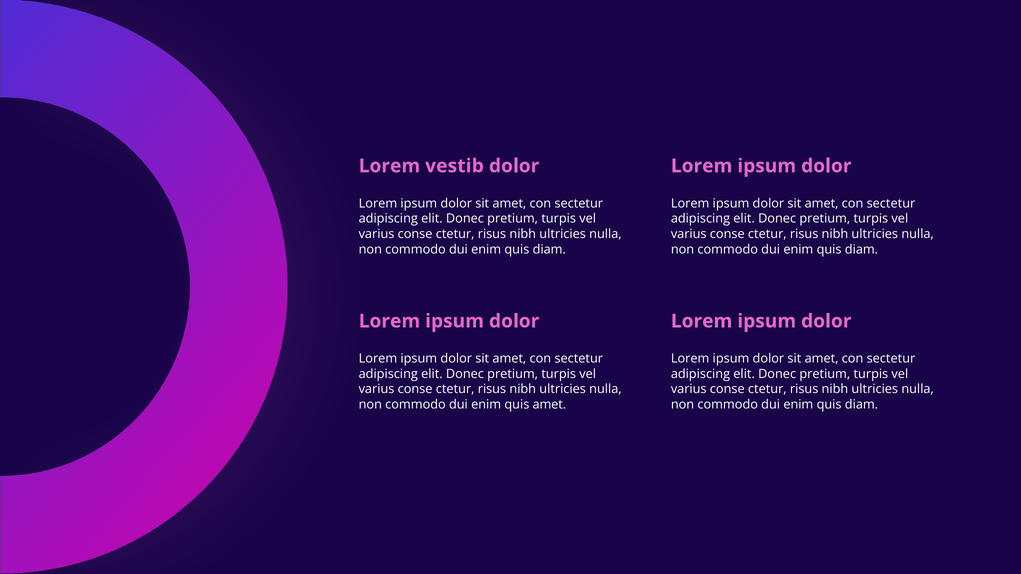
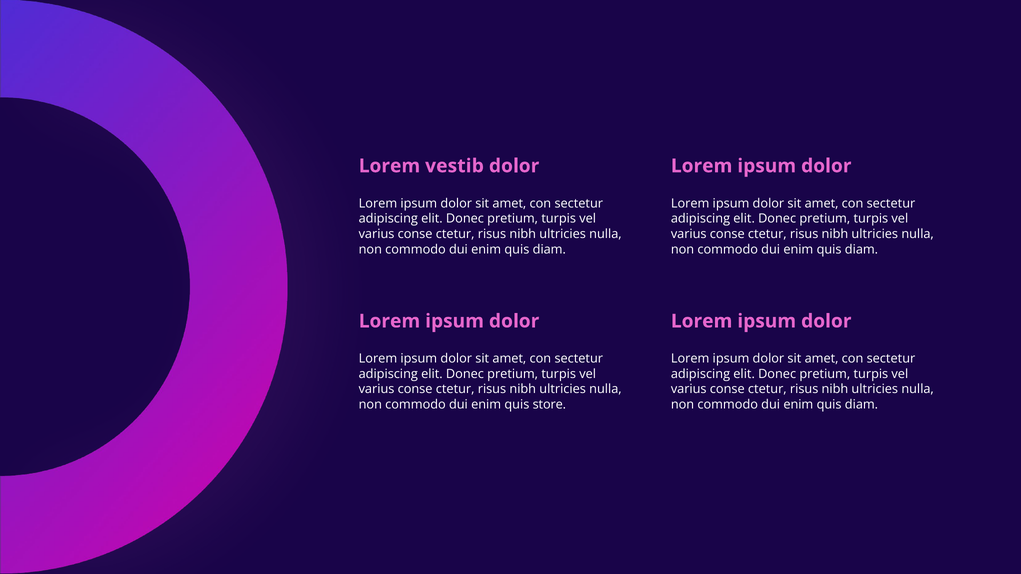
quis amet: amet -> store
